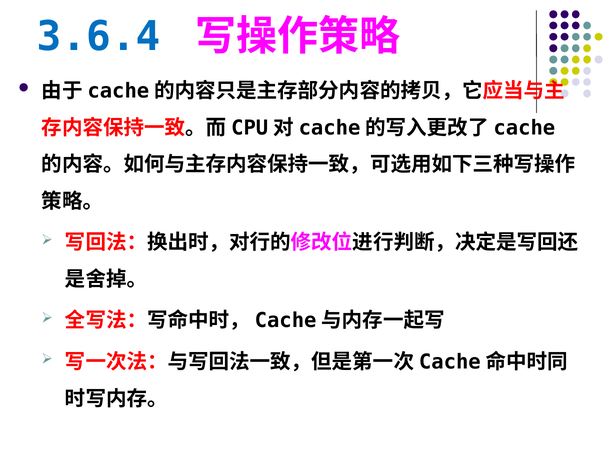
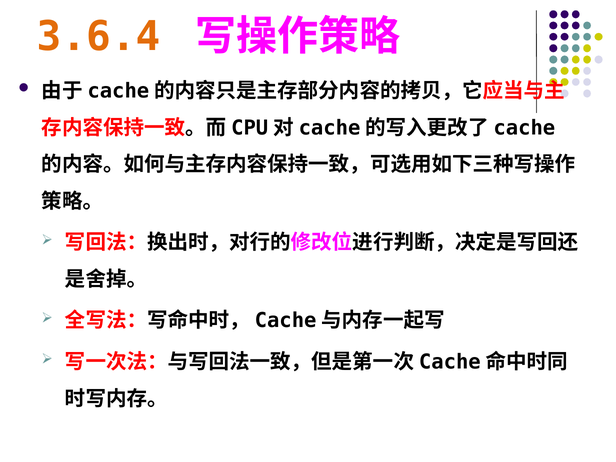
3.6.4 colour: blue -> orange
